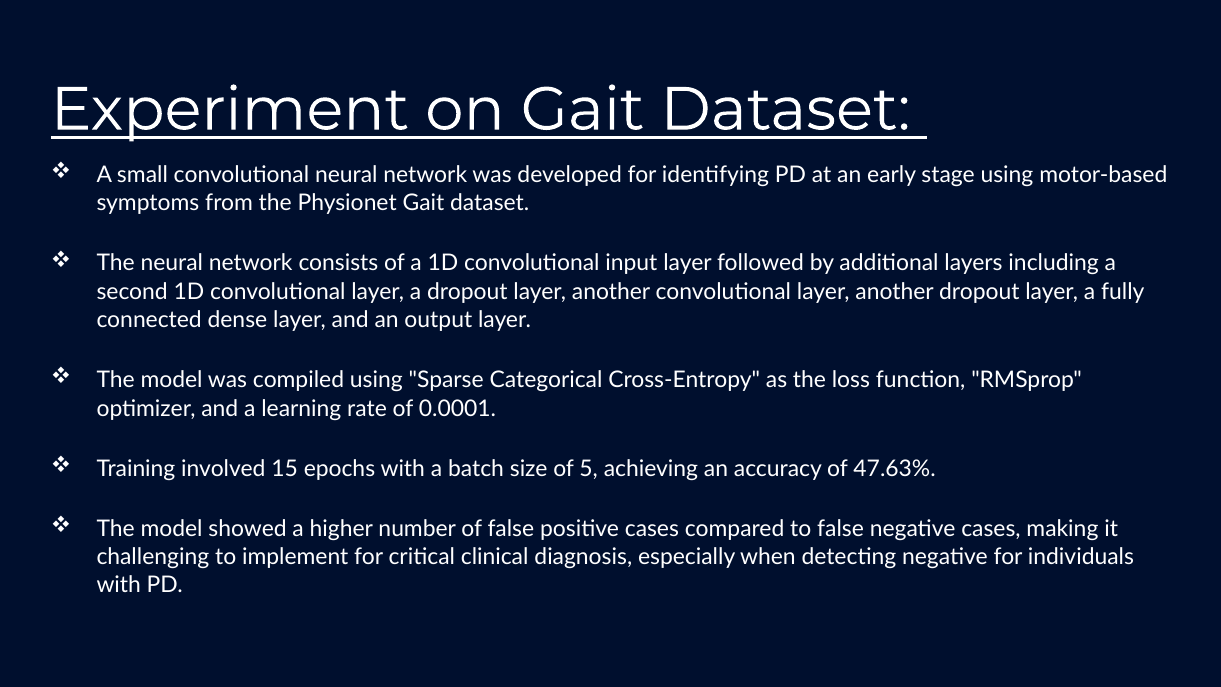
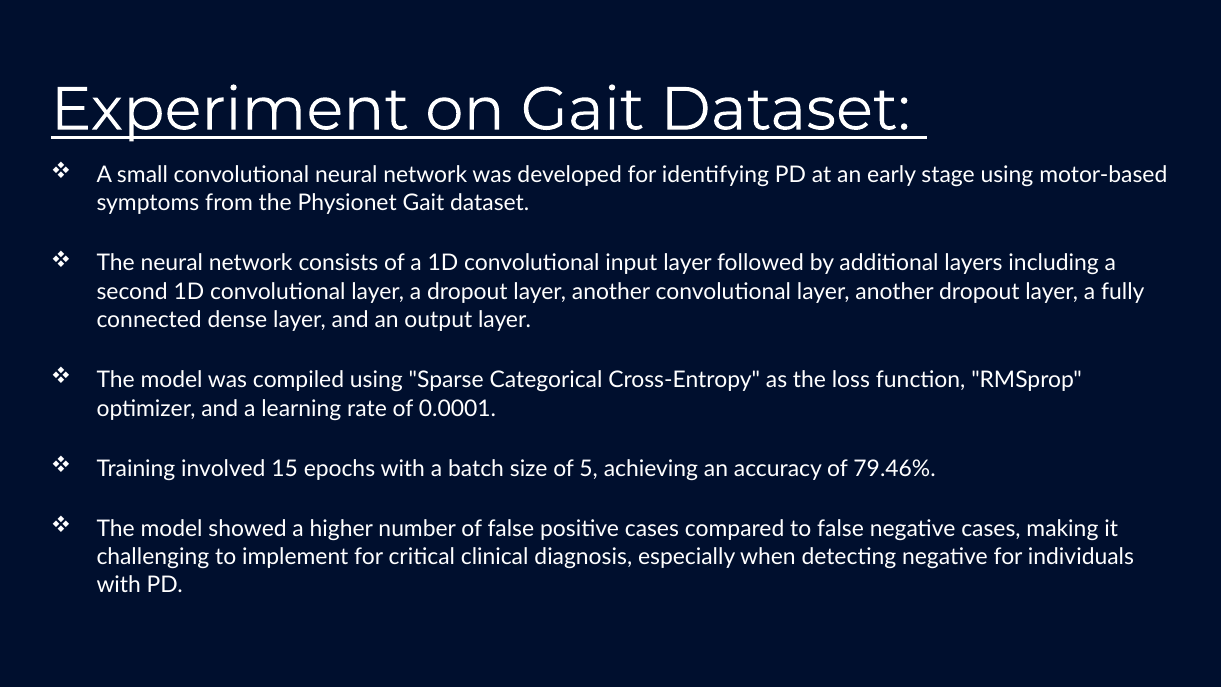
47.63%: 47.63% -> 79.46%
